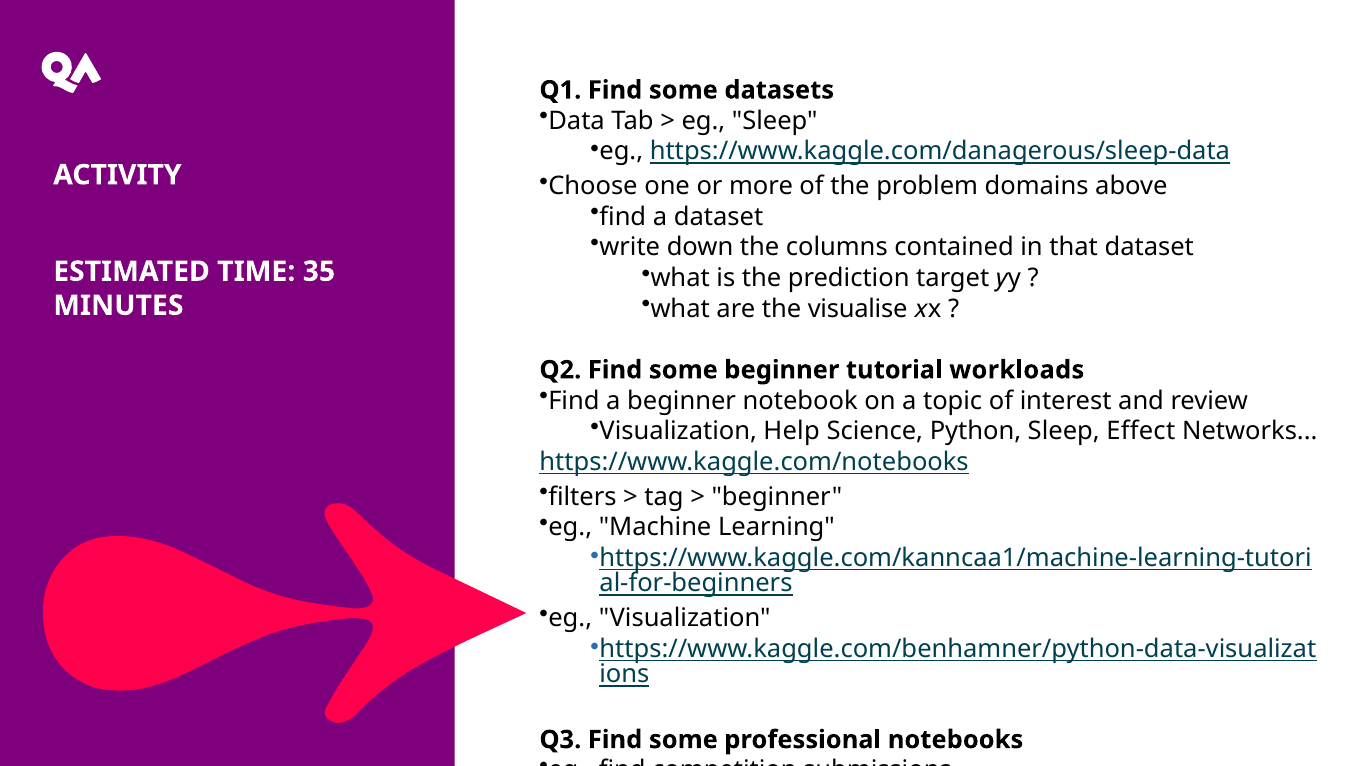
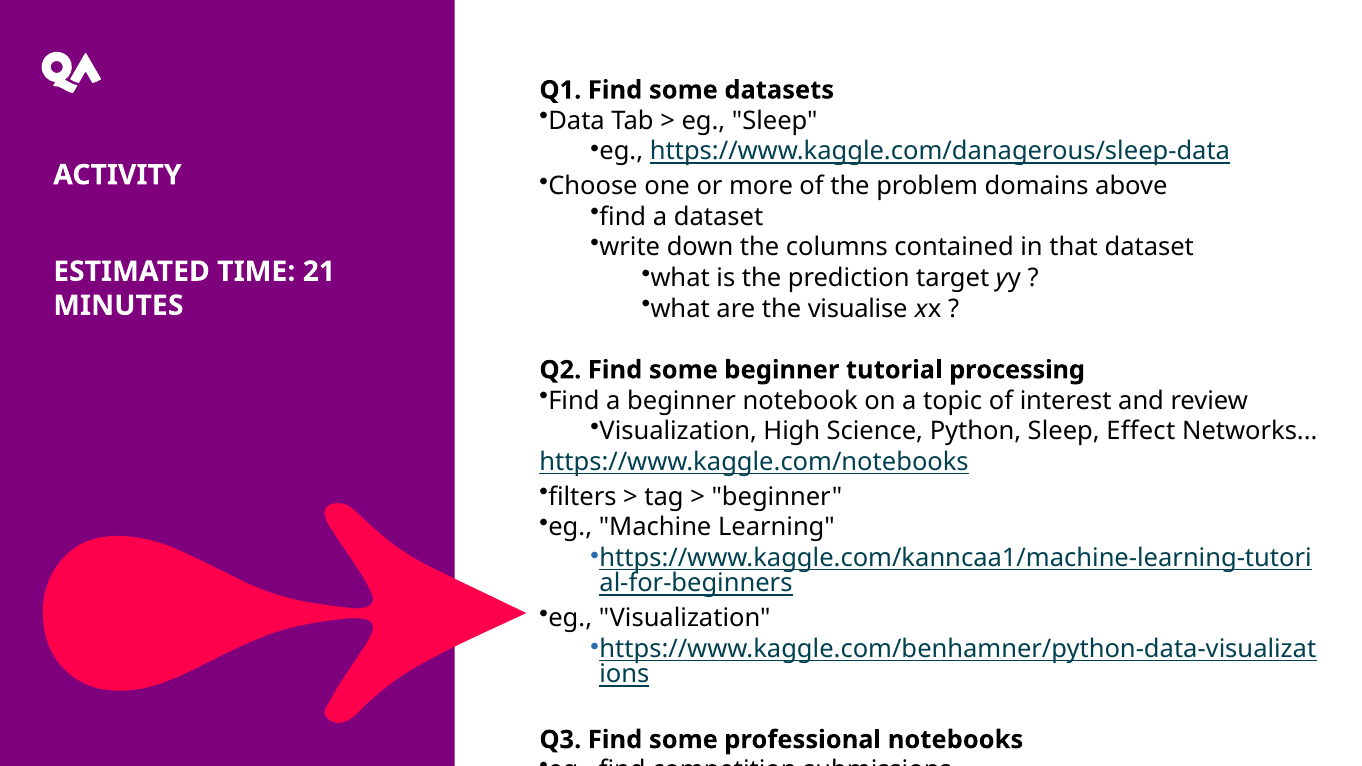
35: 35 -> 21
workloads: workloads -> processing
Help: Help -> High
